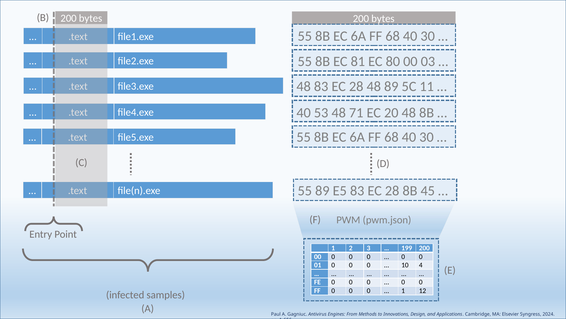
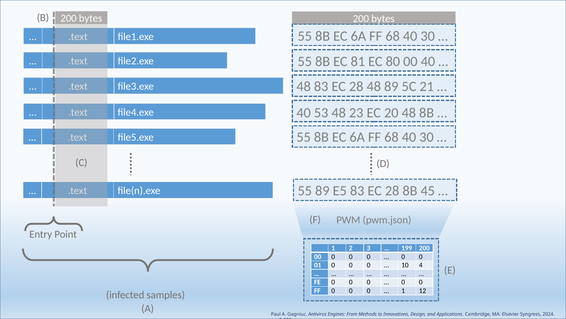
00 03: 03 -> 40
11: 11 -> 21
71: 71 -> 23
